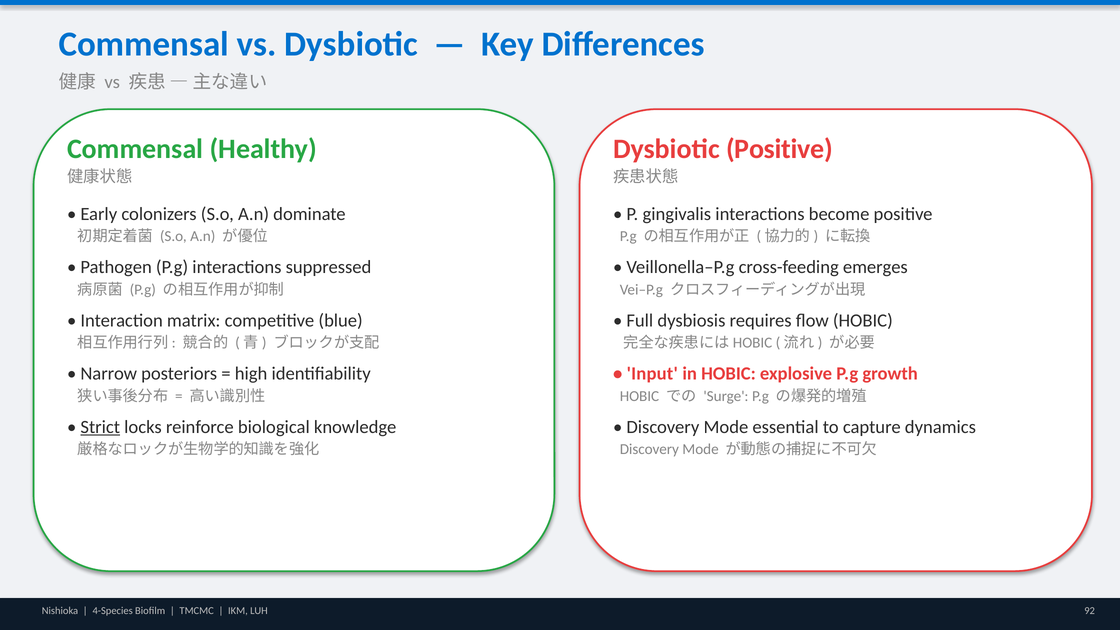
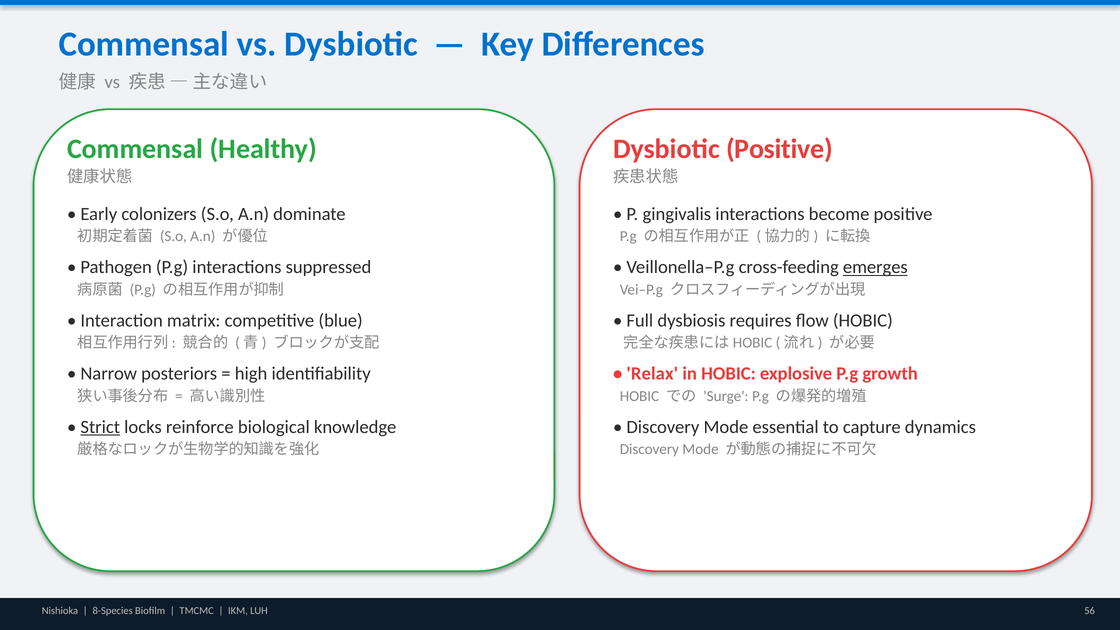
emerges underline: none -> present
Input: Input -> Relax
4-Species: 4-Species -> 8-Species
92: 92 -> 56
